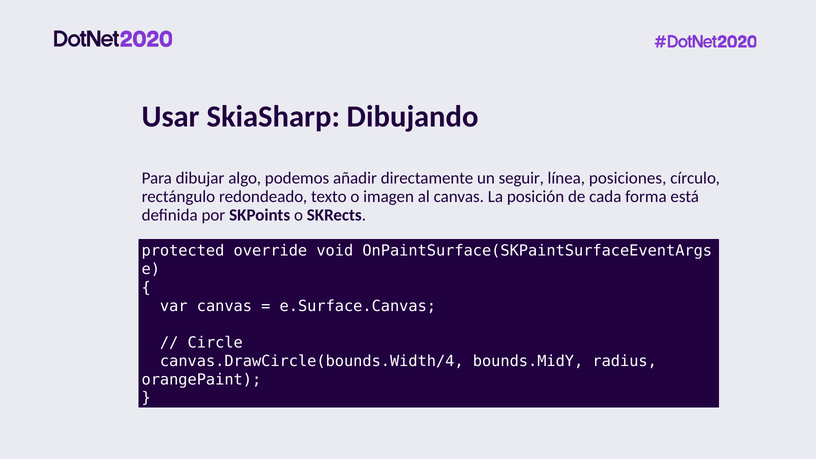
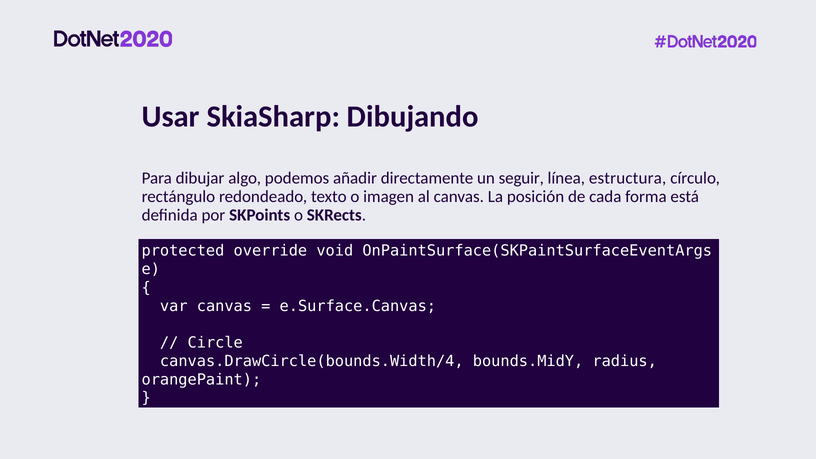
posiciones: posiciones -> estructura
